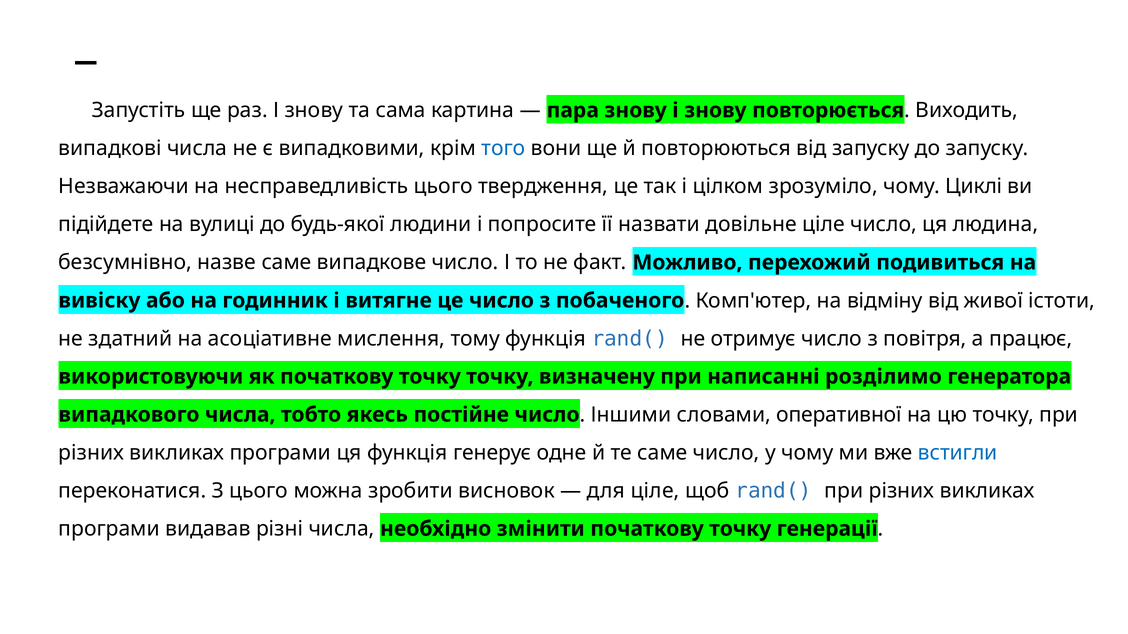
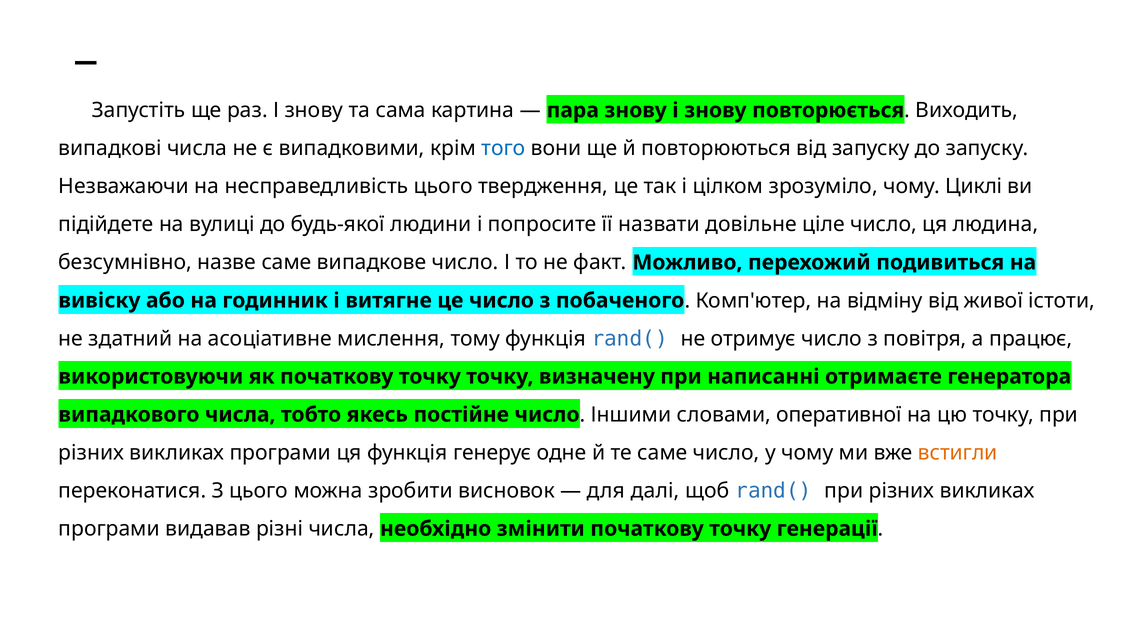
розділимо: розділимо -> отримаєте
встигли colour: blue -> orange
для ціле: ціле -> далі
